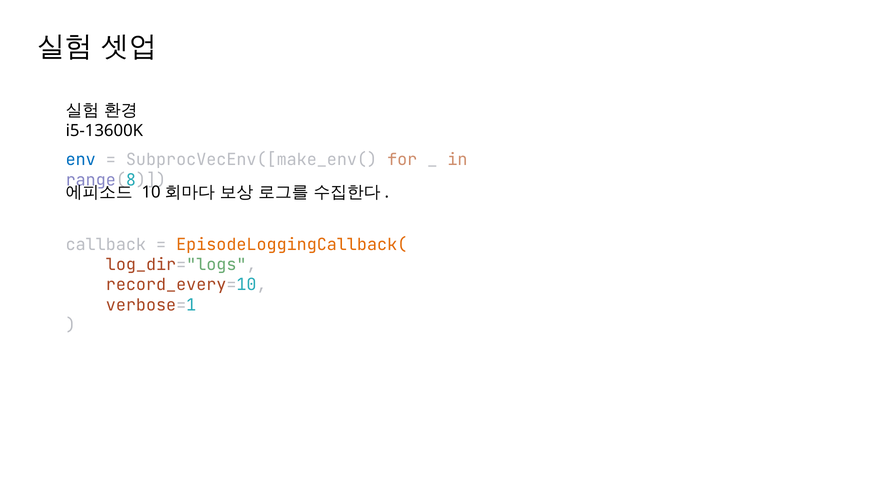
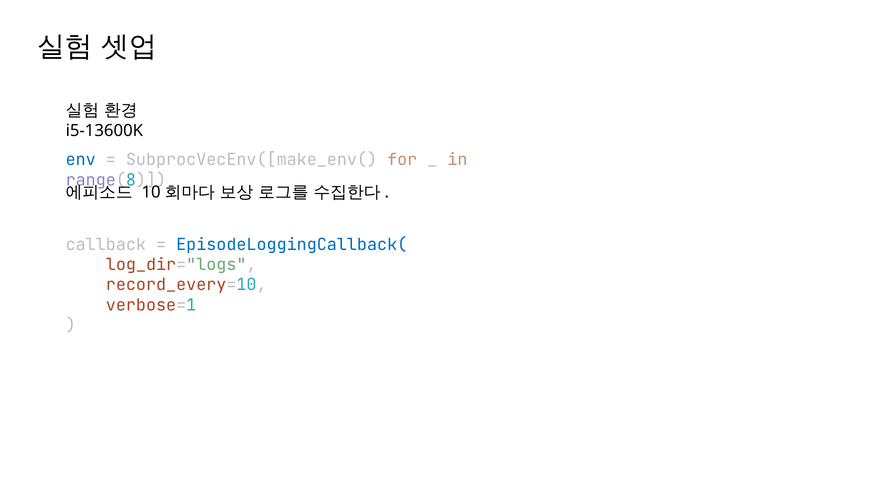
EpisodeLoggingCallback( colour: orange -> blue
